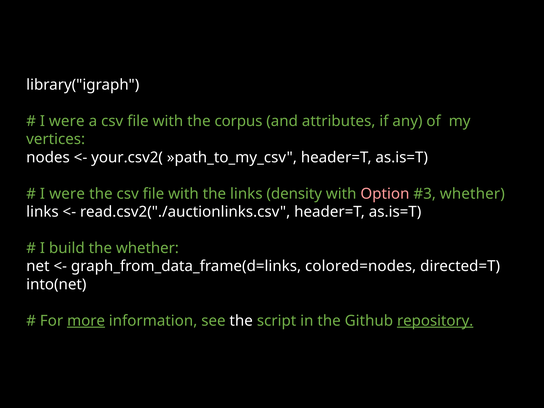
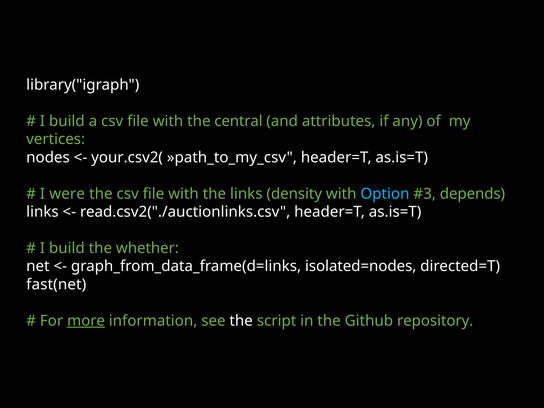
were at (67, 121): were -> build
corpus: corpus -> central
Option colour: pink -> light blue
whether at (472, 194): whether -> depends
colored=nodes: colored=nodes -> isolated=nodes
into(net: into(net -> fast(net
repository underline: present -> none
